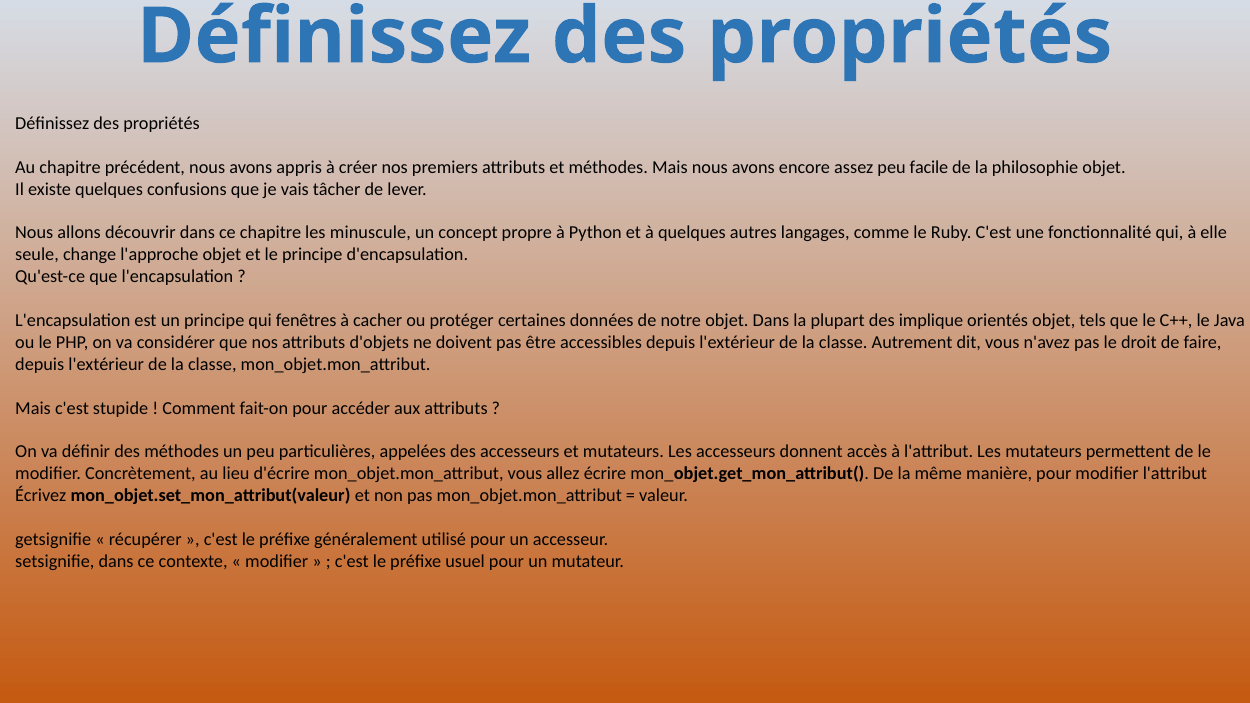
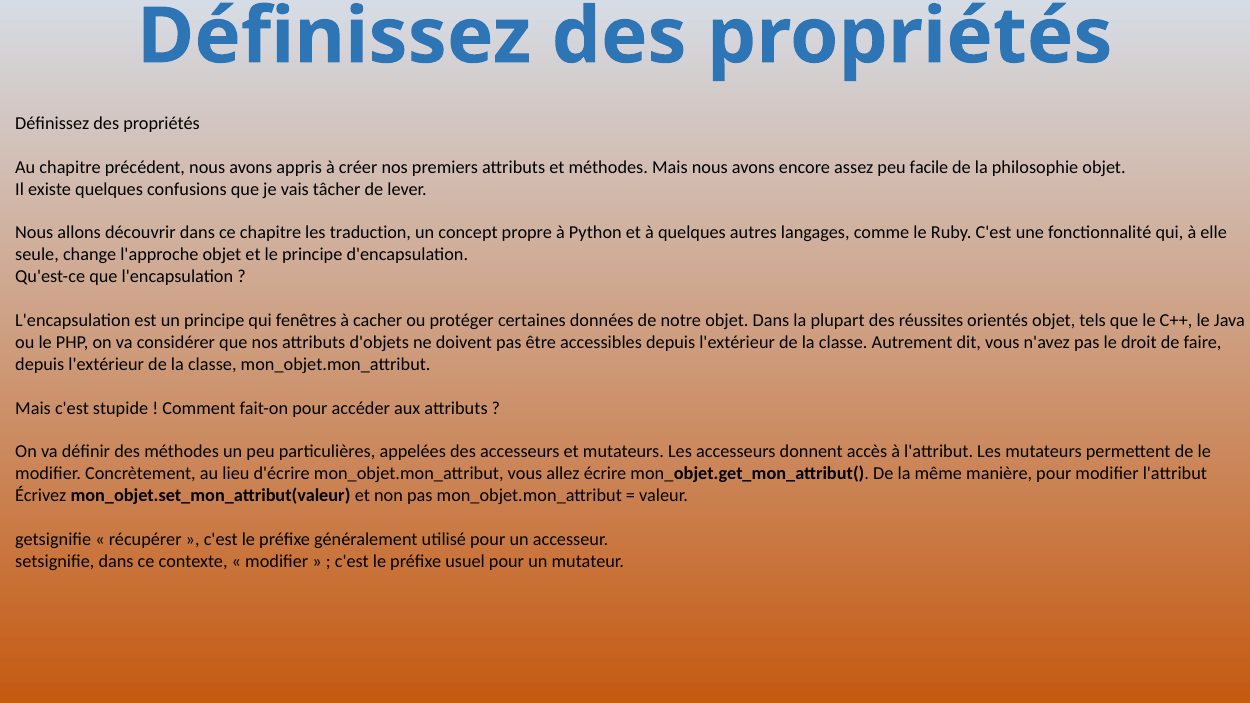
minuscule: minuscule -> traduction
implique: implique -> réussites
